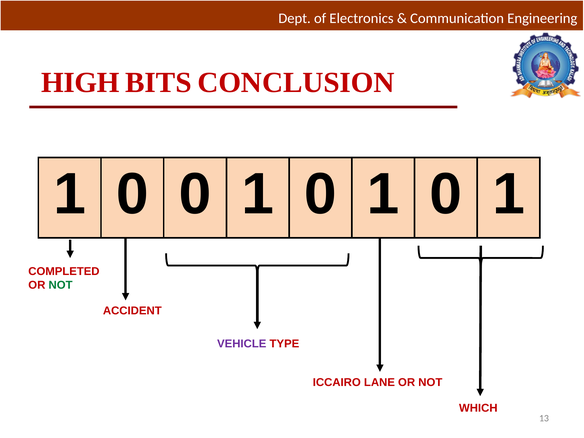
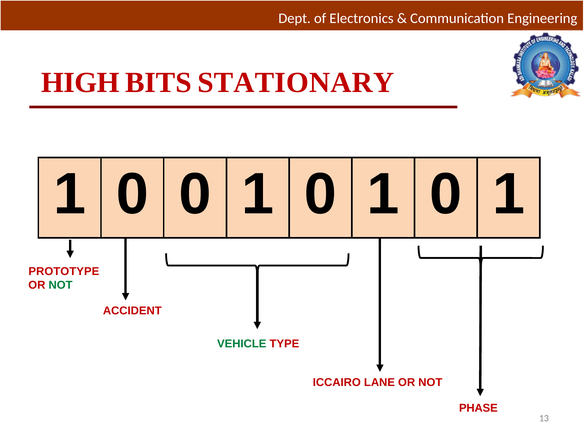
CONCLUSION: CONCLUSION -> STATIONARY
COMPLETED: COMPLETED -> PROTOTYPE
VEHICLE colour: purple -> green
WHICH: WHICH -> PHASE
